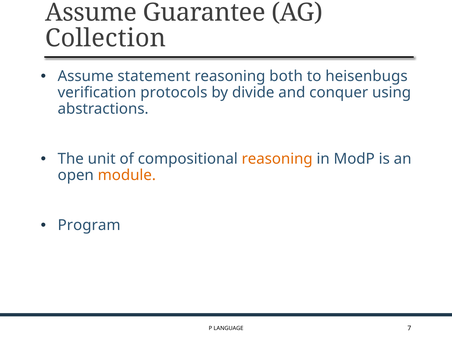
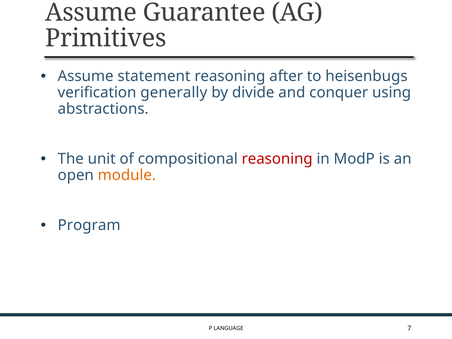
Collection: Collection -> Primitives
both: both -> after
protocols: protocols -> generally
reasoning at (277, 159) colour: orange -> red
